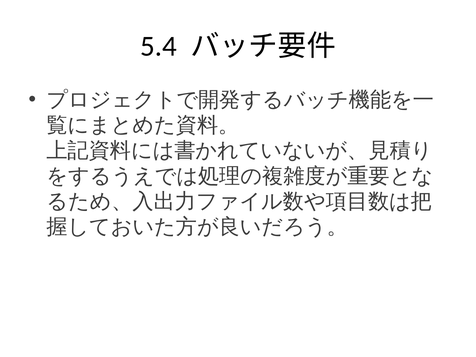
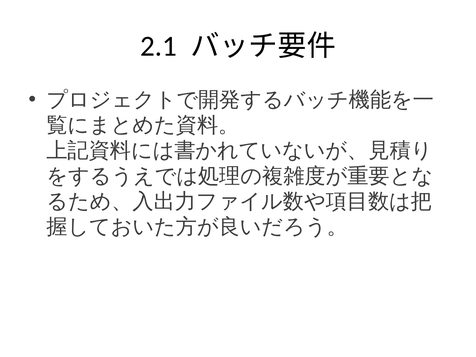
5.4: 5.4 -> 2.1
